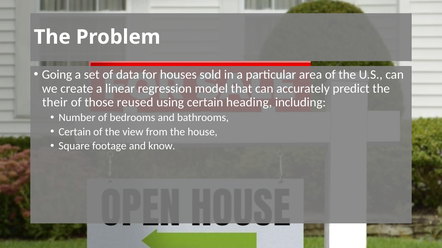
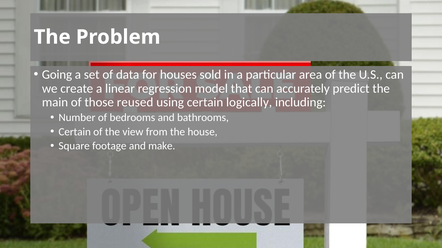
their: their -> main
heading: heading -> logically
know: know -> make
